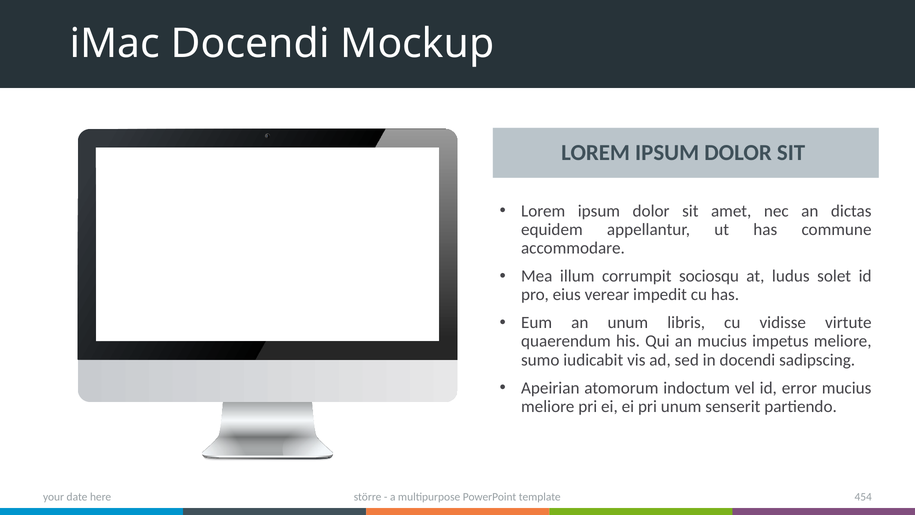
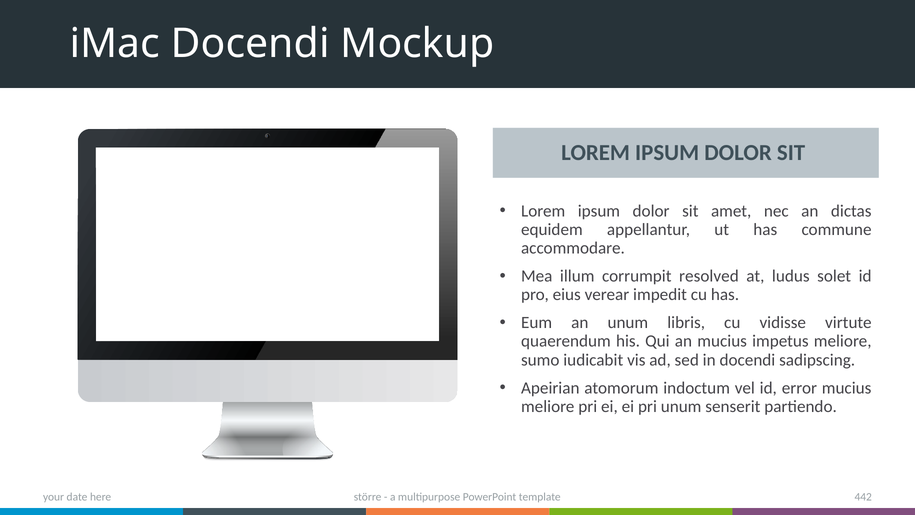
sociosqu: sociosqu -> resolved
454: 454 -> 442
